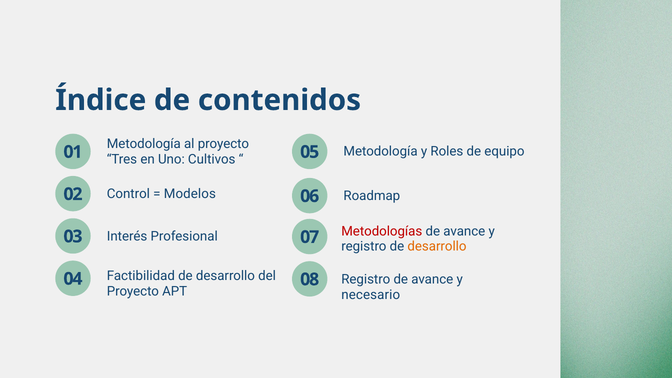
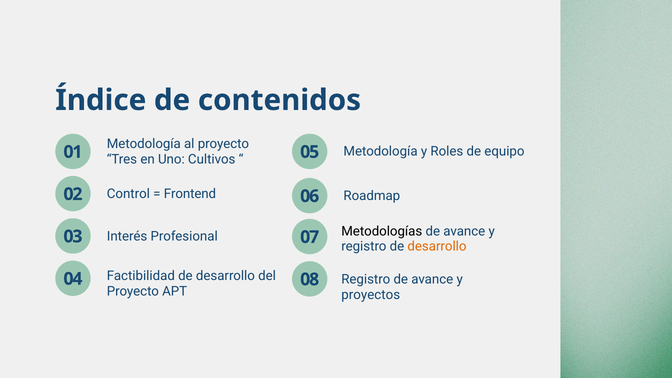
Modelos: Modelos -> Frontend
Metodologías colour: red -> black
necesario: necesario -> proyectos
